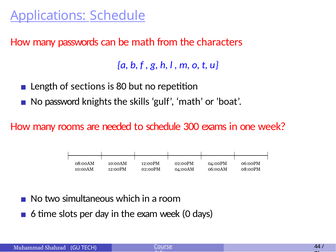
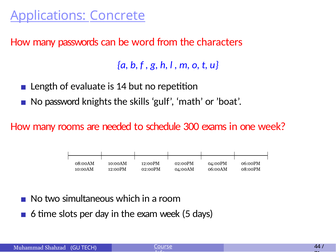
Applications Schedule: Schedule -> Concrete
be math: math -> word
sections: sections -> evaluate
80: 80 -> 14
0: 0 -> 5
